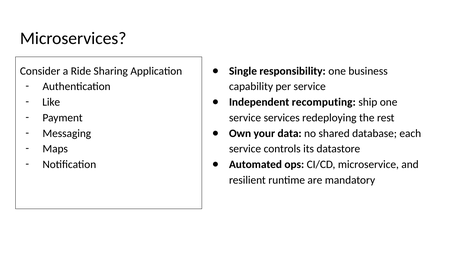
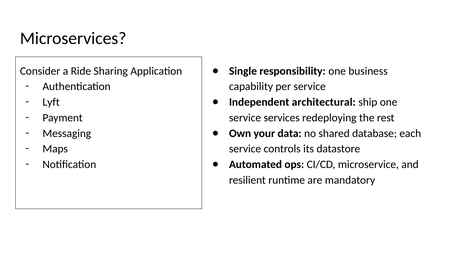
recomputing: recomputing -> architectural
Like: Like -> Lyft
